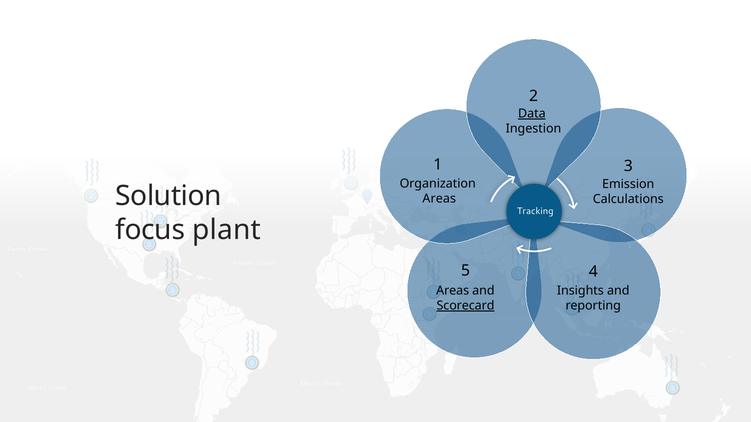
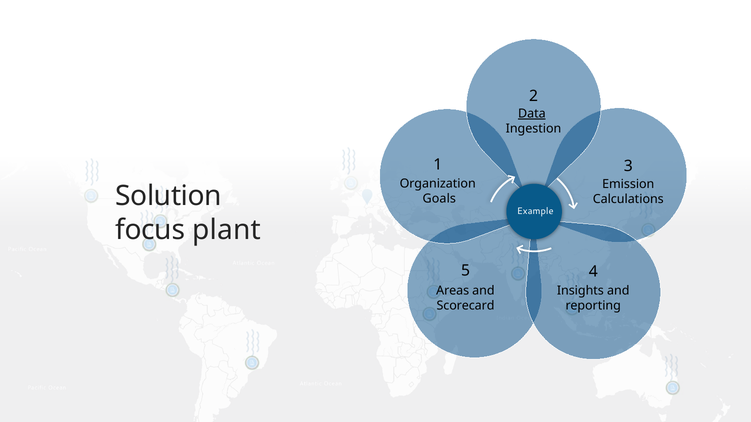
Areas at (439, 199): Areas -> Goals
Tracking: Tracking -> Example
Scorecard underline: present -> none
